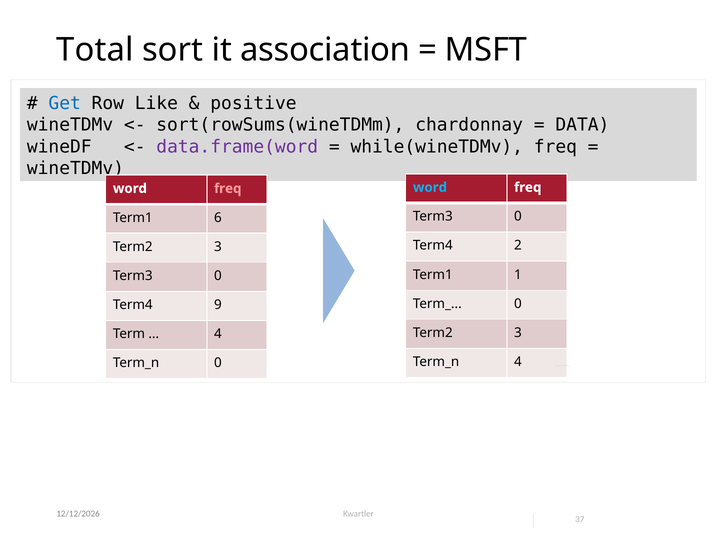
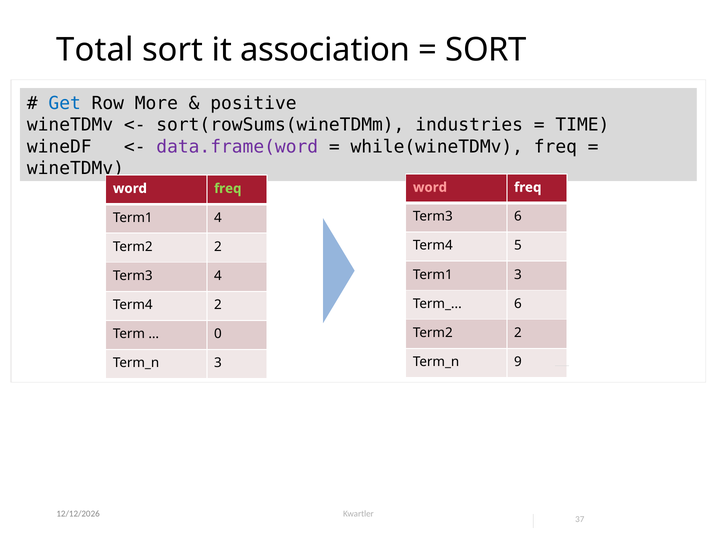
MSFT at (486, 50): MSFT -> SORT
Like: Like -> More
chardonnay: chardonnay -> industries
DATA: DATA -> TIME
word at (430, 187) colour: light blue -> pink
freq at (228, 188) colour: pink -> light green
0 at (518, 216): 0 -> 6
Term1 6: 6 -> 4
2: 2 -> 5
3 at (218, 247): 3 -> 2
Term1 1: 1 -> 3
0 at (218, 276): 0 -> 4
0 at (518, 304): 0 -> 6
Term4 9: 9 -> 2
3 at (518, 333): 3 -> 2
4 at (218, 334): 4 -> 0
4 at (518, 362): 4 -> 9
0 at (218, 363): 0 -> 3
